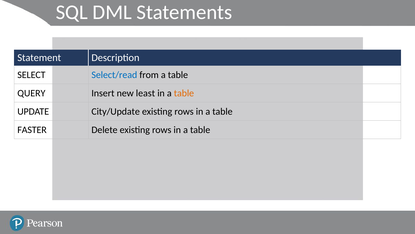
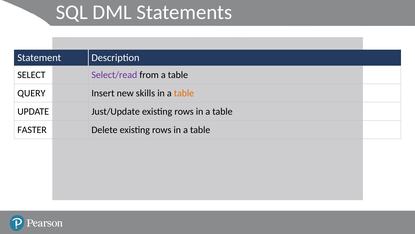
Select/read colour: blue -> purple
least: least -> skills
City/Update: City/Update -> Just/Update
